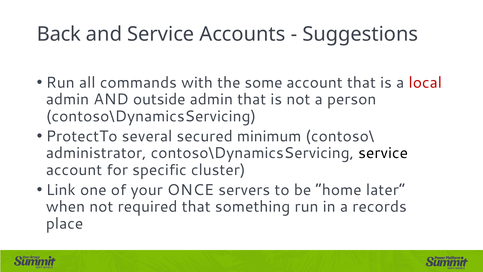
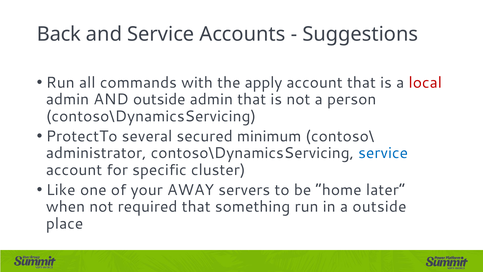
some: some -> apply
service at (383, 153) colour: black -> blue
Link: Link -> Like
ONCE: ONCE -> AWAY
a records: records -> outside
